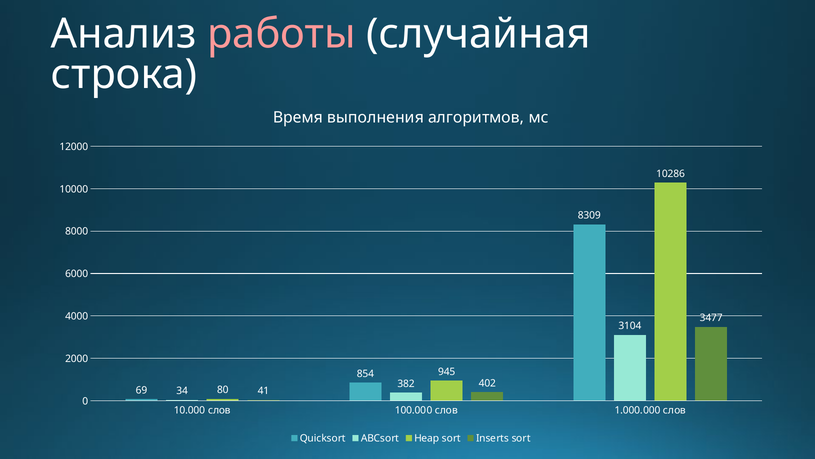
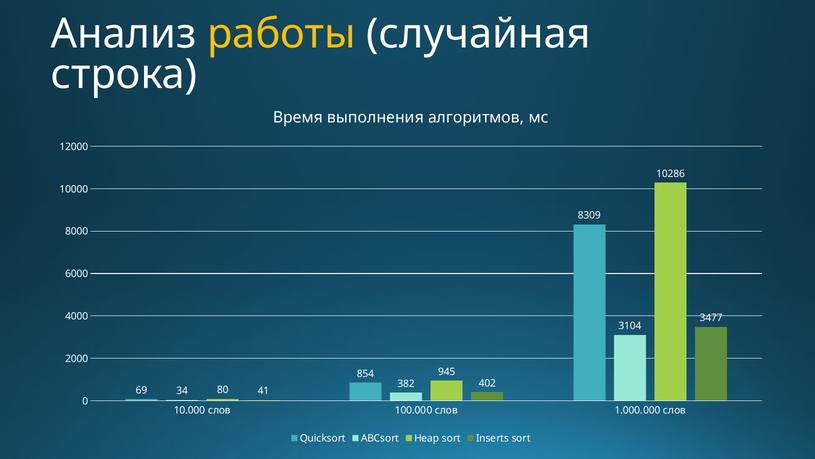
работы colour: pink -> yellow
